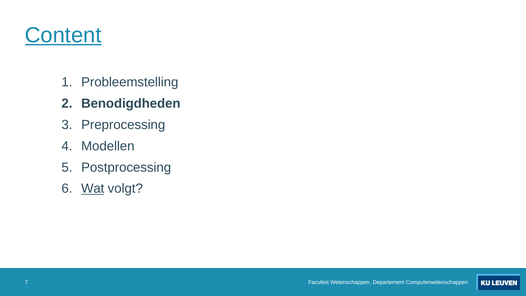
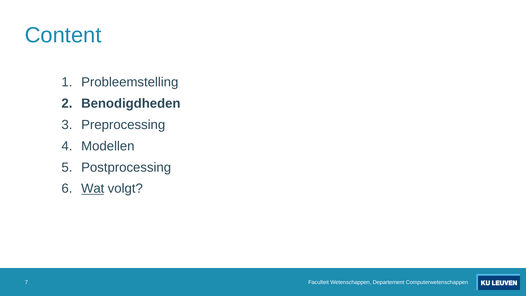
Content underline: present -> none
